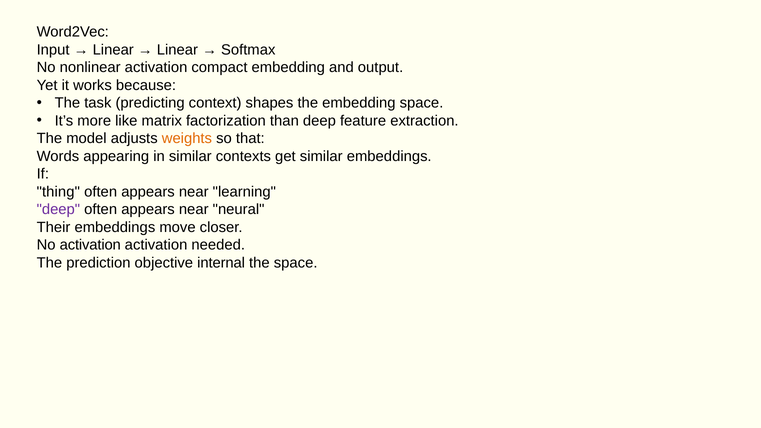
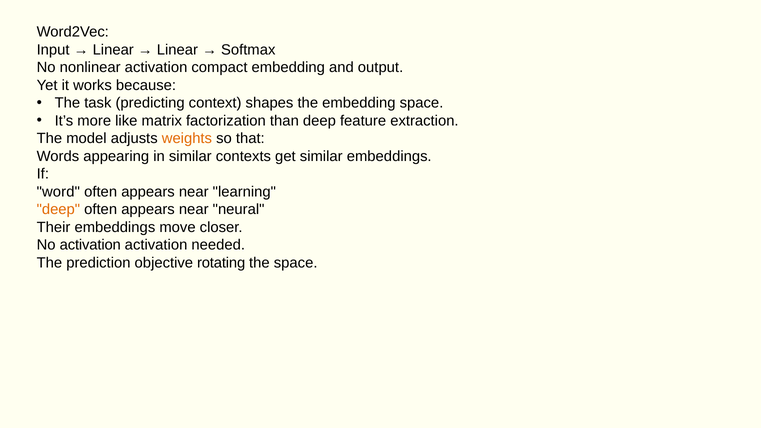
thing: thing -> word
deep at (58, 210) colour: purple -> orange
internal: internal -> rotating
